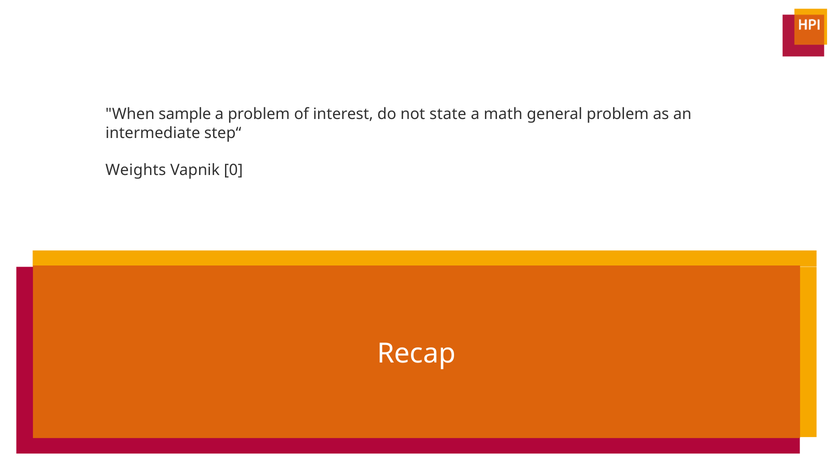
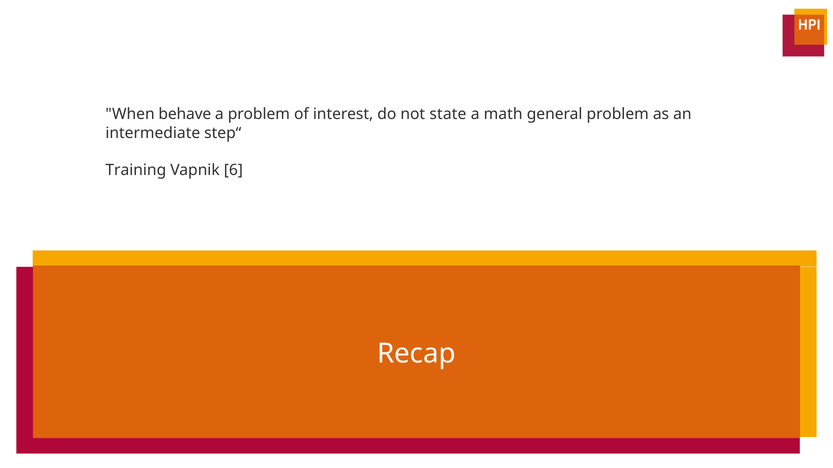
sample: sample -> behave
Weights: Weights -> Training
0: 0 -> 6
